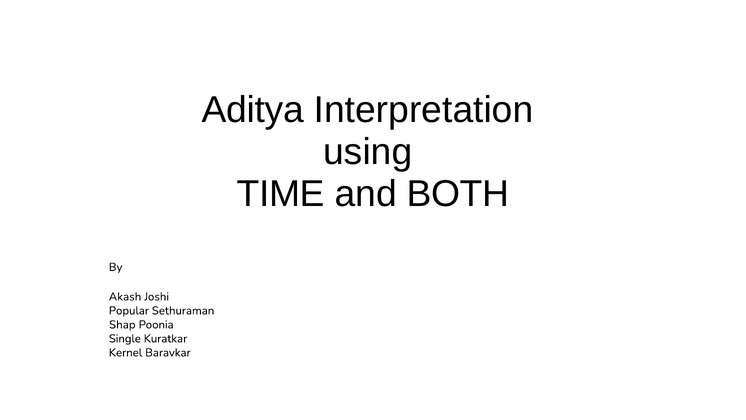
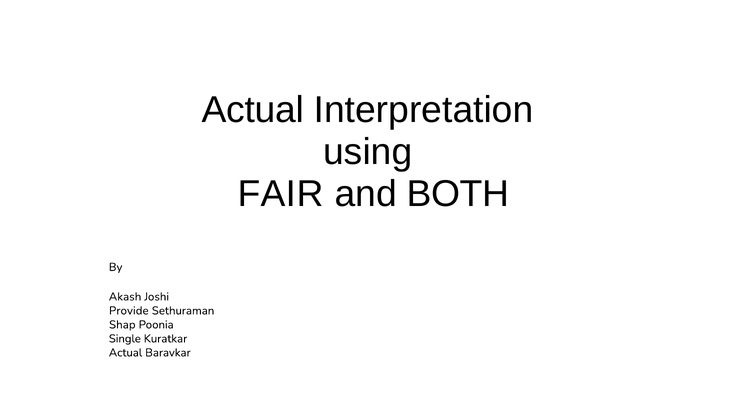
Aditya at (253, 110): Aditya -> Actual
TIME: TIME -> FAIR
Popular: Popular -> Provide
Kernel at (126, 352): Kernel -> Actual
